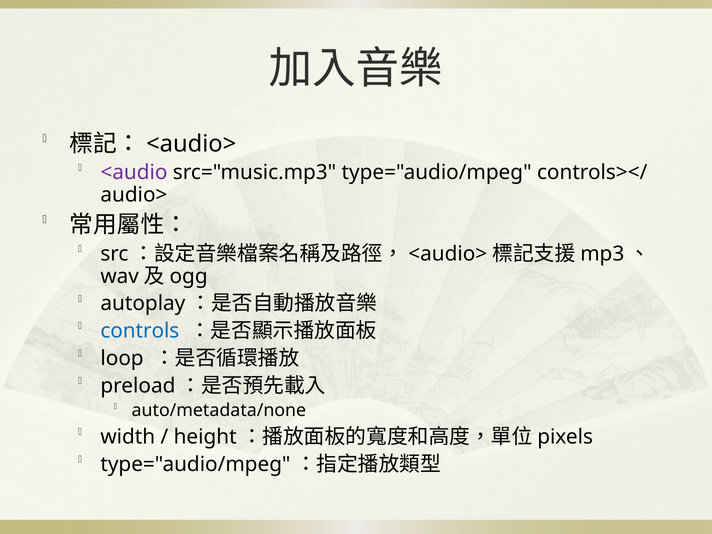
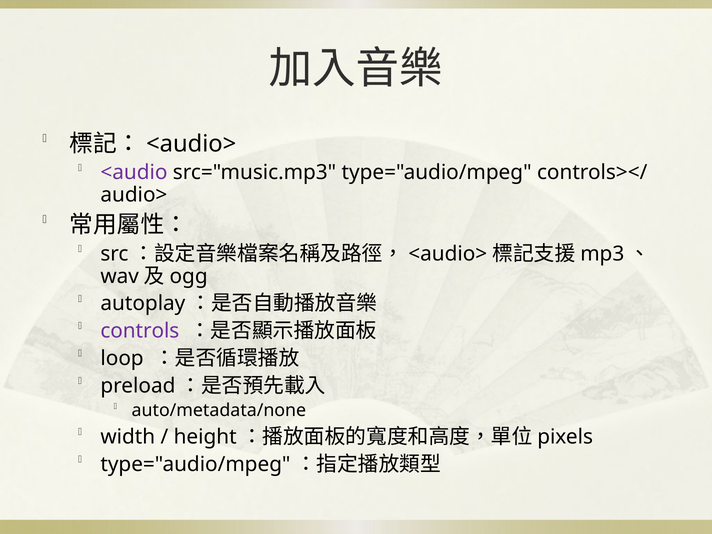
controls colour: blue -> purple
